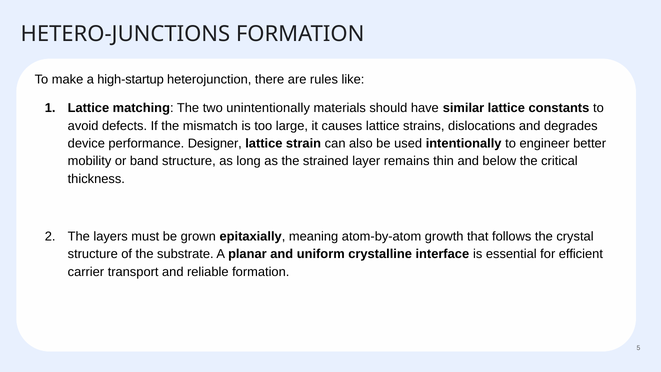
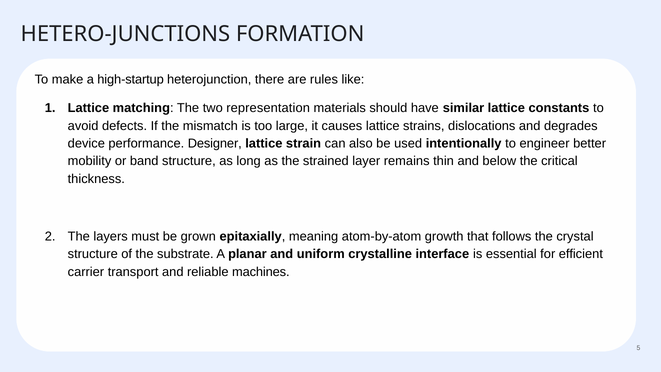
unintentionally: unintentionally -> representation
reliable formation: formation -> machines
